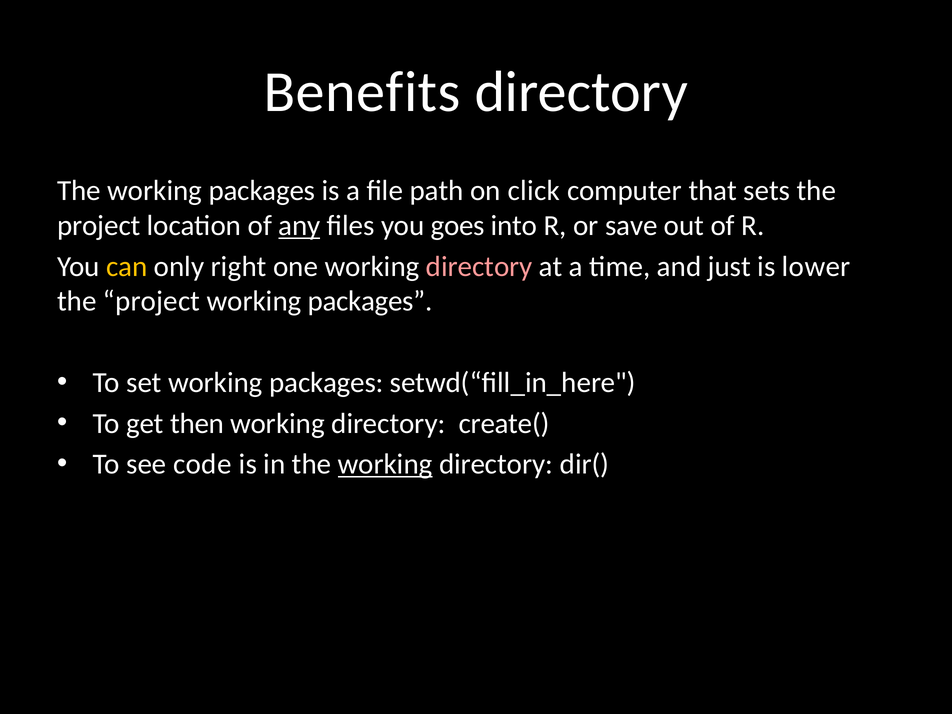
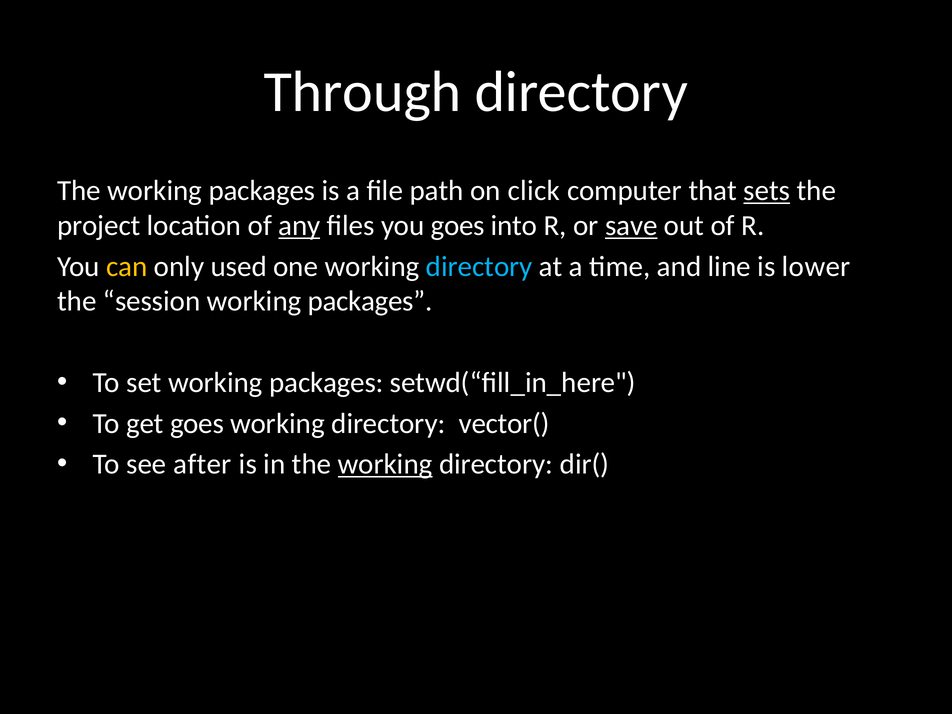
Benefits: Benefits -> Through
sets underline: none -> present
save underline: none -> present
right: right -> used
directory at (479, 266) colour: pink -> light blue
just: just -> line
project at (152, 301): project -> session
get then: then -> goes
create(: create( -> vector(
code: code -> after
